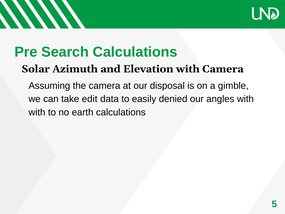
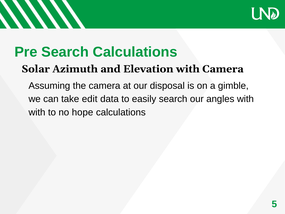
easily denied: denied -> search
earth: earth -> hope
